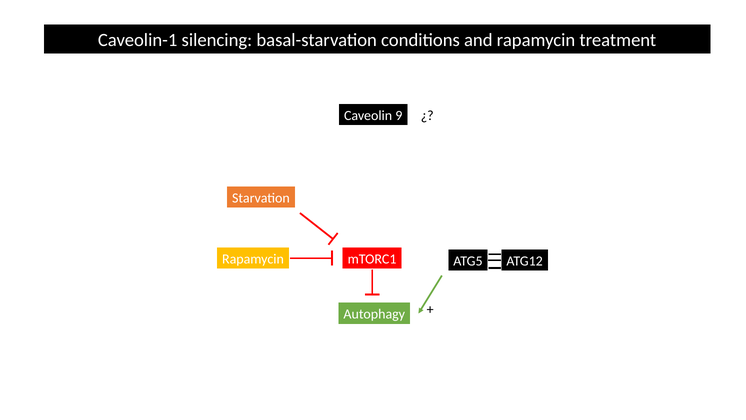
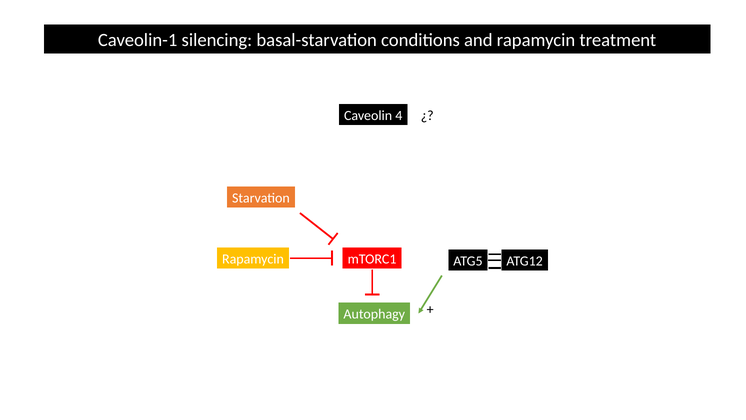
9: 9 -> 4
